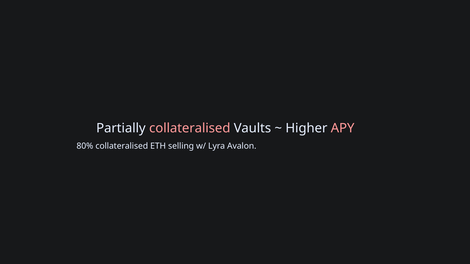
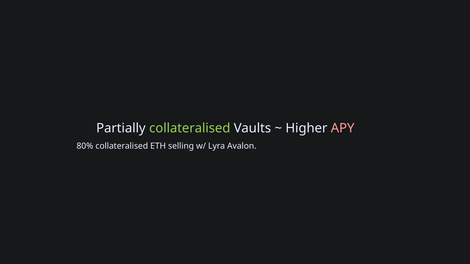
collateralised at (190, 128) colour: pink -> light green
